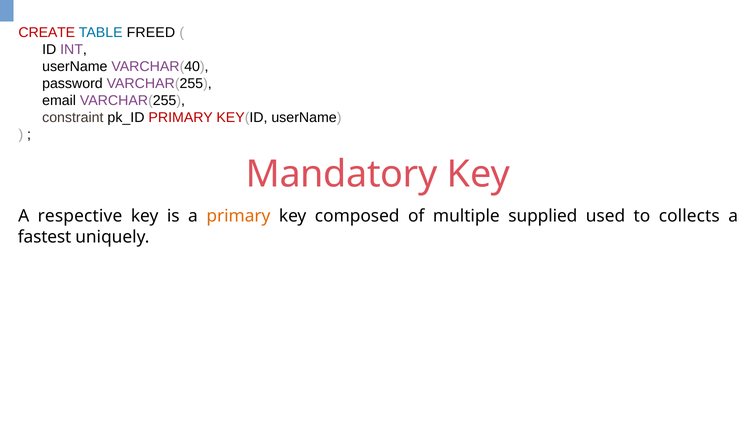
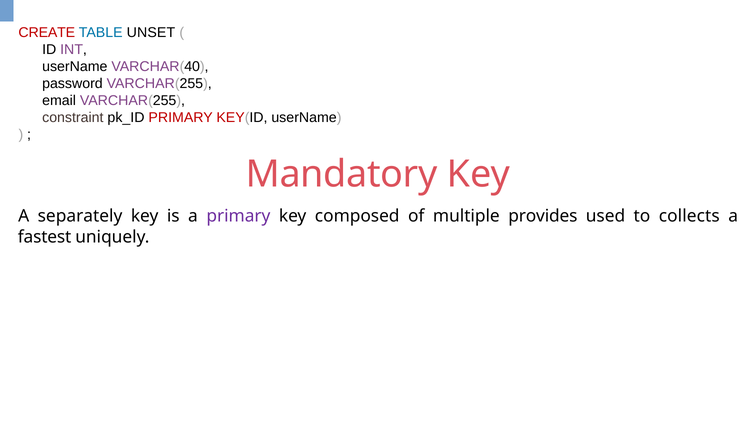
FREED: FREED -> UNSET
respective: respective -> separately
primary at (238, 216) colour: orange -> purple
supplied: supplied -> provides
